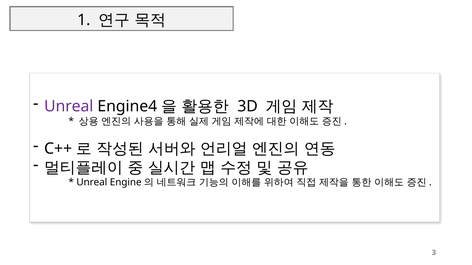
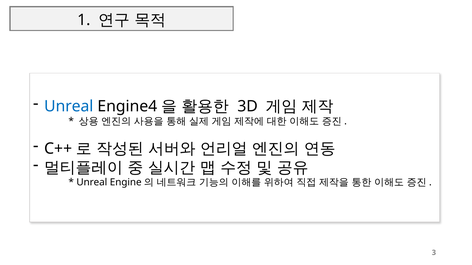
Unreal at (69, 106) colour: purple -> blue
